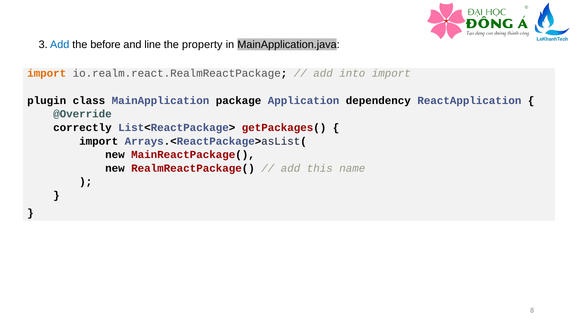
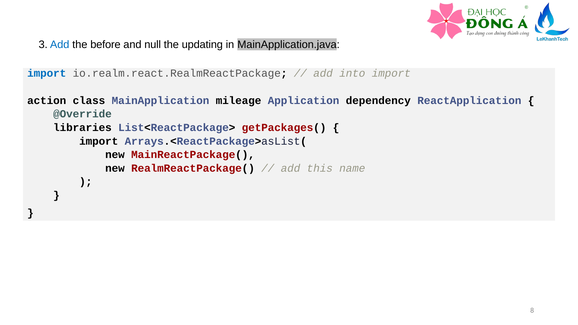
line: line -> null
property: property -> updating
import at (47, 73) colour: orange -> blue
plugin: plugin -> action
package: package -> mileage
correctly: correctly -> libraries
